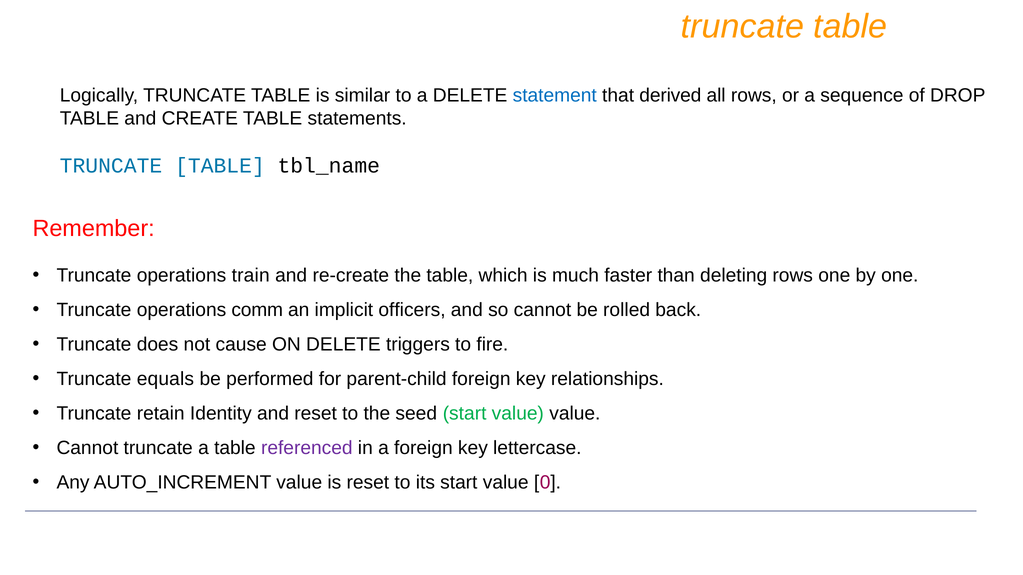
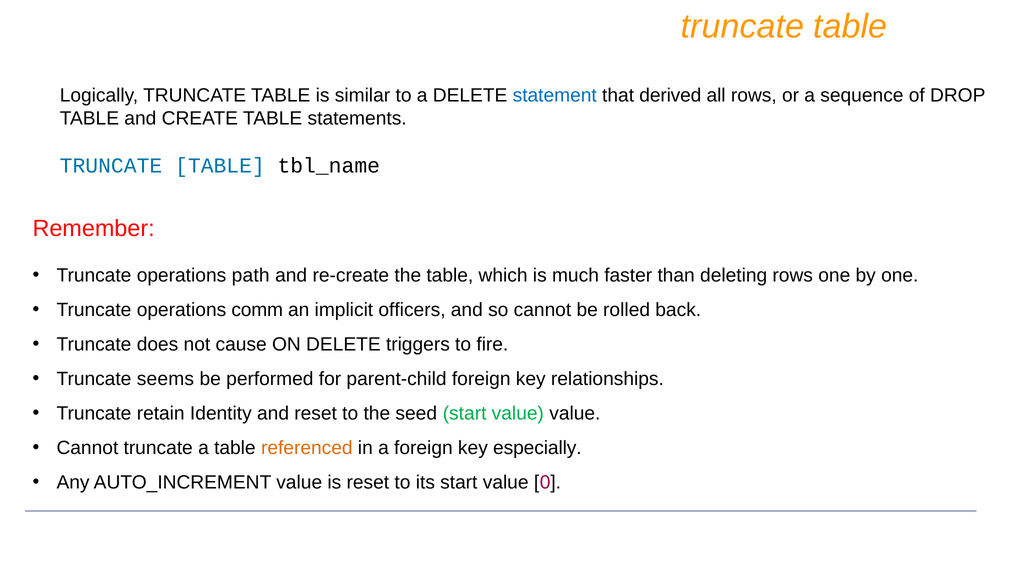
train: train -> path
equals: equals -> seems
referenced colour: purple -> orange
lettercase: lettercase -> especially
